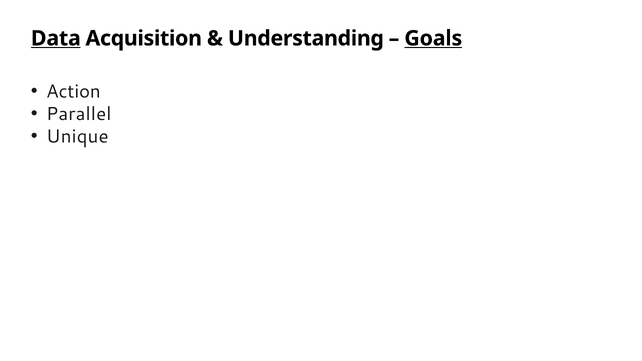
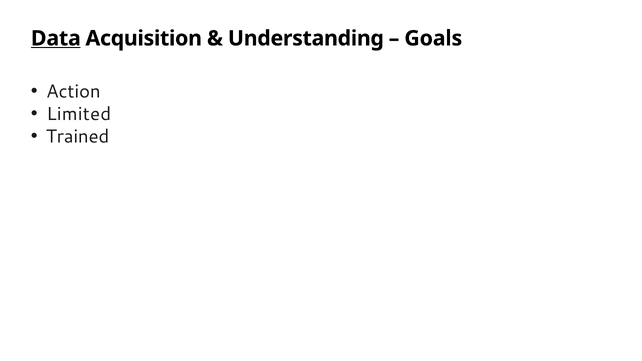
Goals underline: present -> none
Parallel: Parallel -> Limited
Unique: Unique -> Trained
